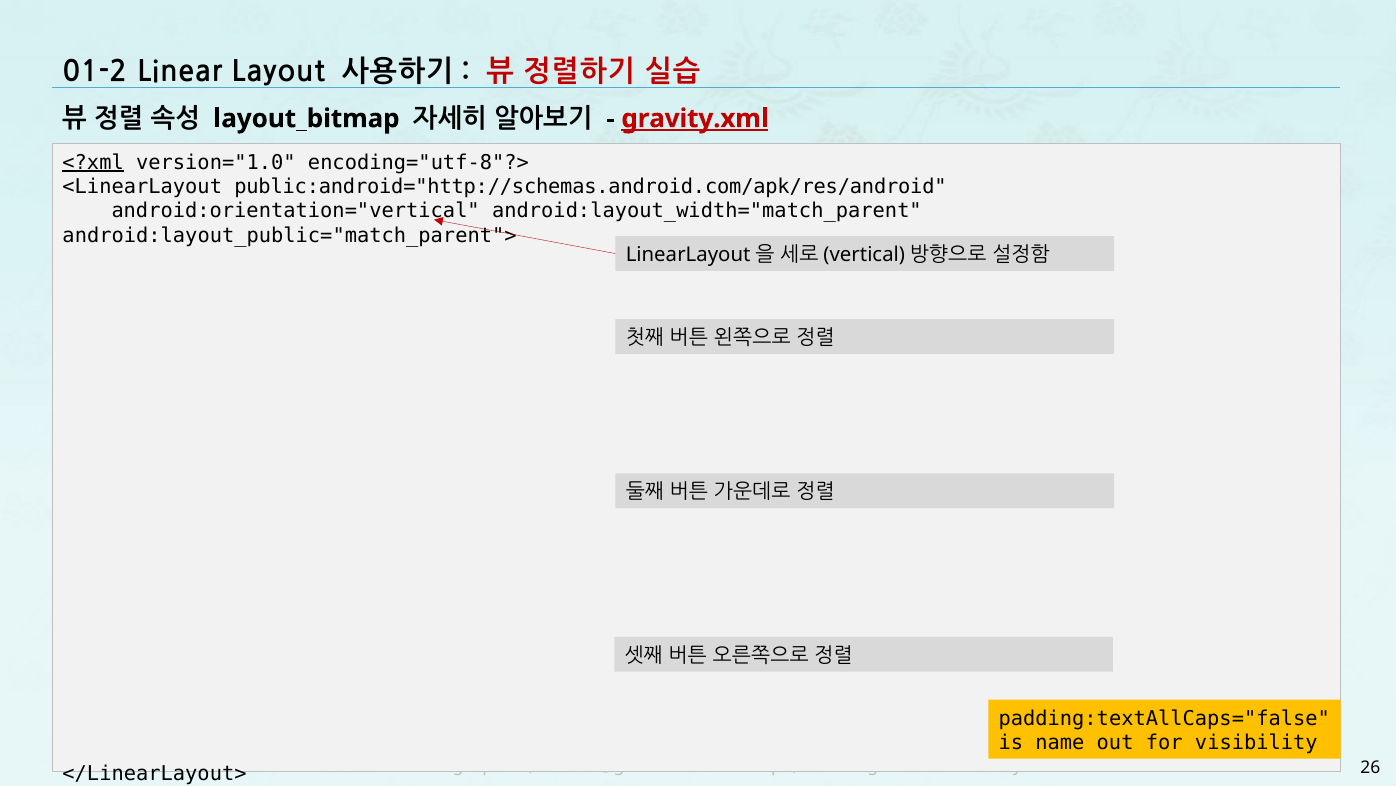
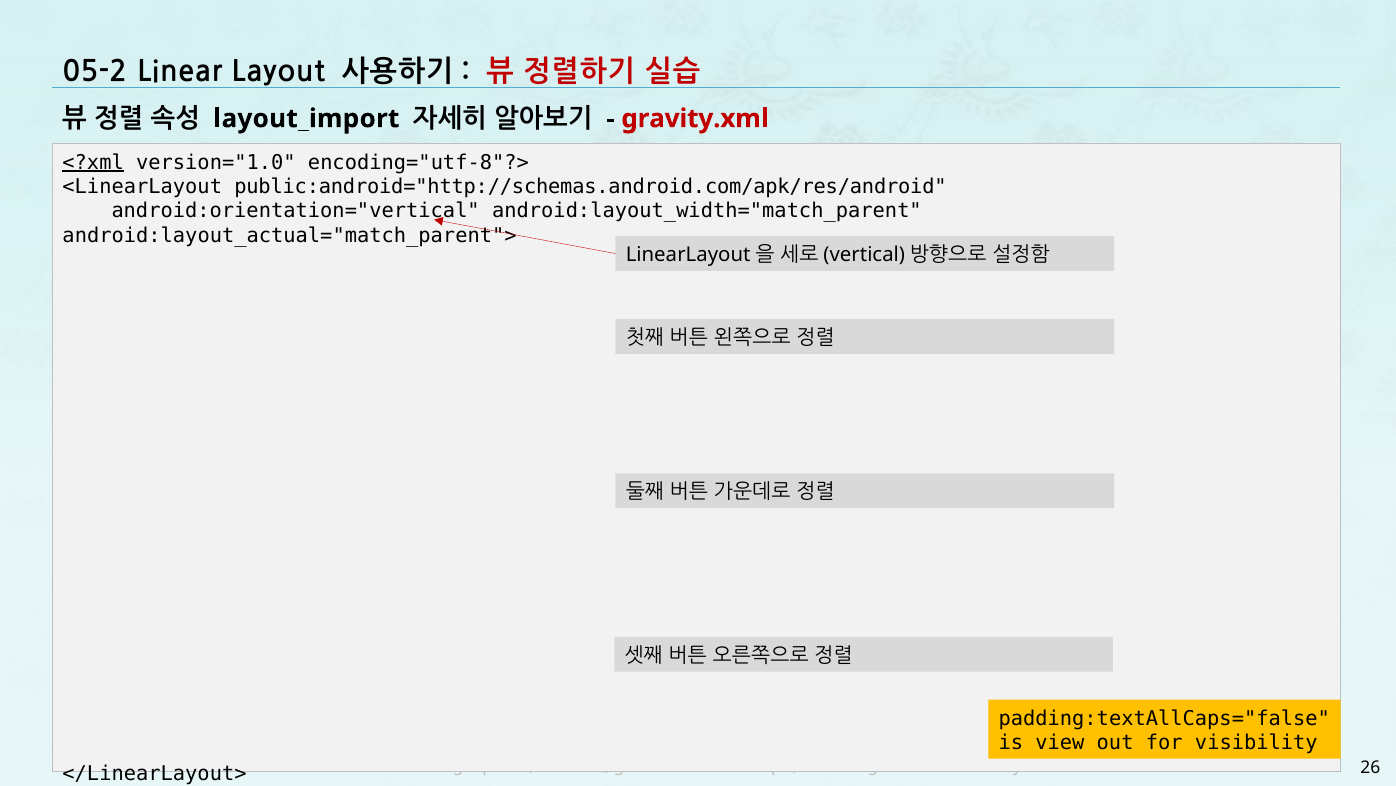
01-2: 01-2 -> 05-2
layout_bitmap: layout_bitmap -> layout_import
gravity.xml underline: present -> none
android:layout_public="match_parent">: android:layout_public="match_parent"> -> android:layout_actual="match_parent">
name: name -> view
